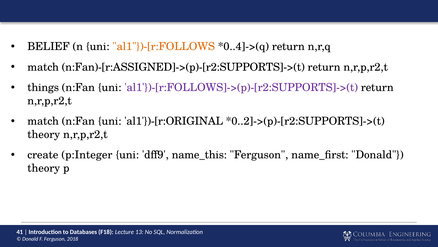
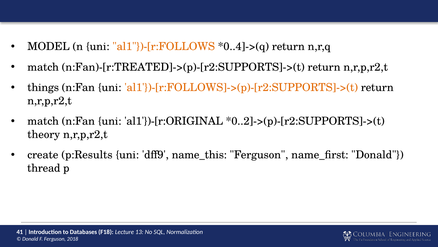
BELIEF: BELIEF -> MODEL
n:Fan)-[r:ASSIGNED]->(p)-[r2:SUPPORTS]->(t: n:Fan)-[r:ASSIGNED]->(p)-[r2:SUPPORTS]->(t -> n:Fan)-[r:TREATED]->(p)-[r2:SUPPORTS]->(t
al1'})-[r:FOLLOWS]->(p)-[r2:SUPPORTS]->(t colour: purple -> orange
p:Integer: p:Integer -> p:Results
theory at (44, 168): theory -> thread
